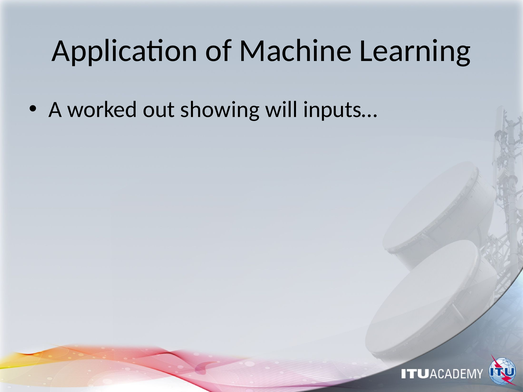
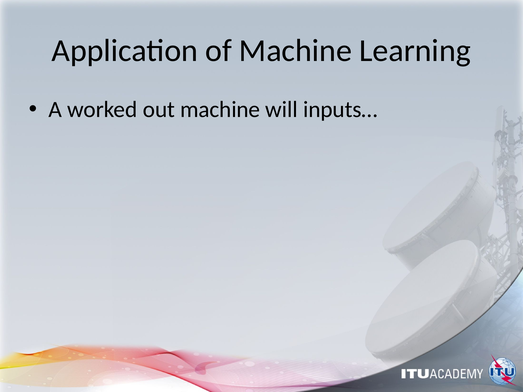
out showing: showing -> machine
